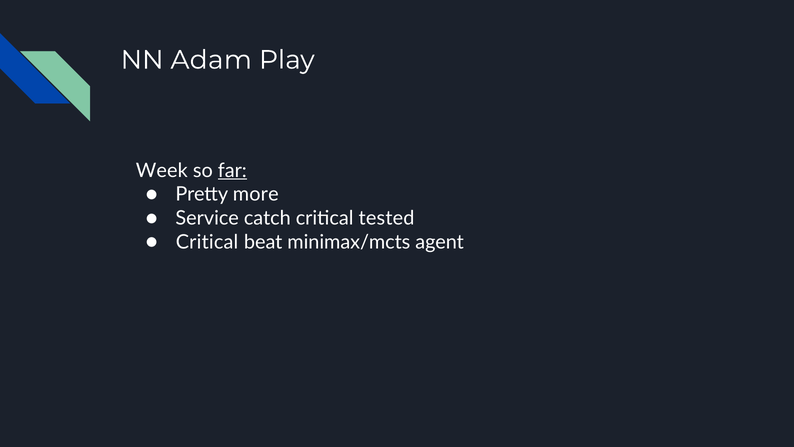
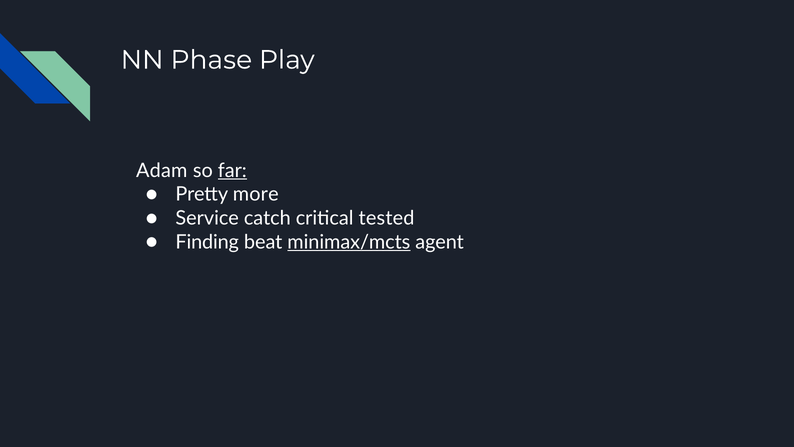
Adam: Adam -> Phase
Week: Week -> Adam
Critical at (207, 242): Critical -> Finding
minimax/mcts underline: none -> present
